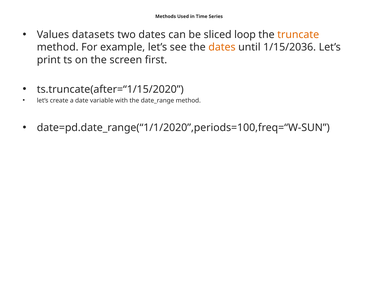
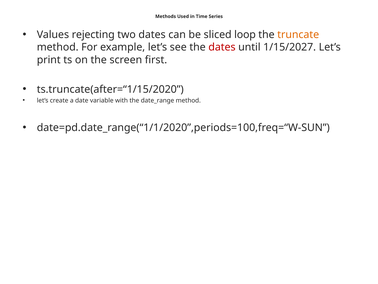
datasets: datasets -> rejecting
dates at (222, 47) colour: orange -> red
1/15/2036: 1/15/2036 -> 1/15/2027
